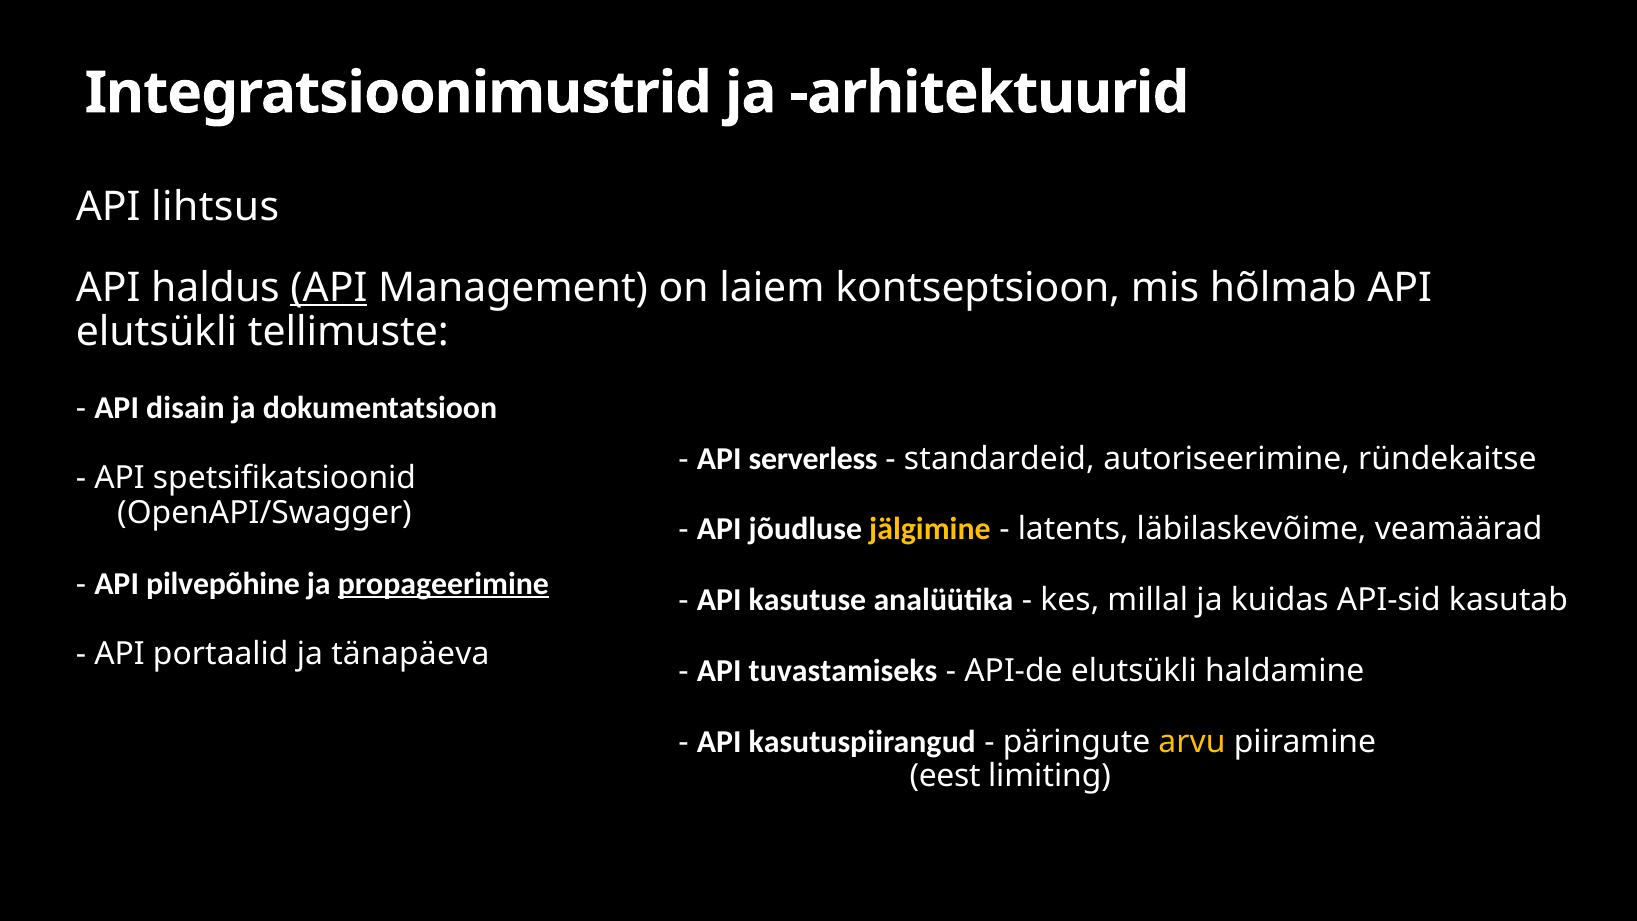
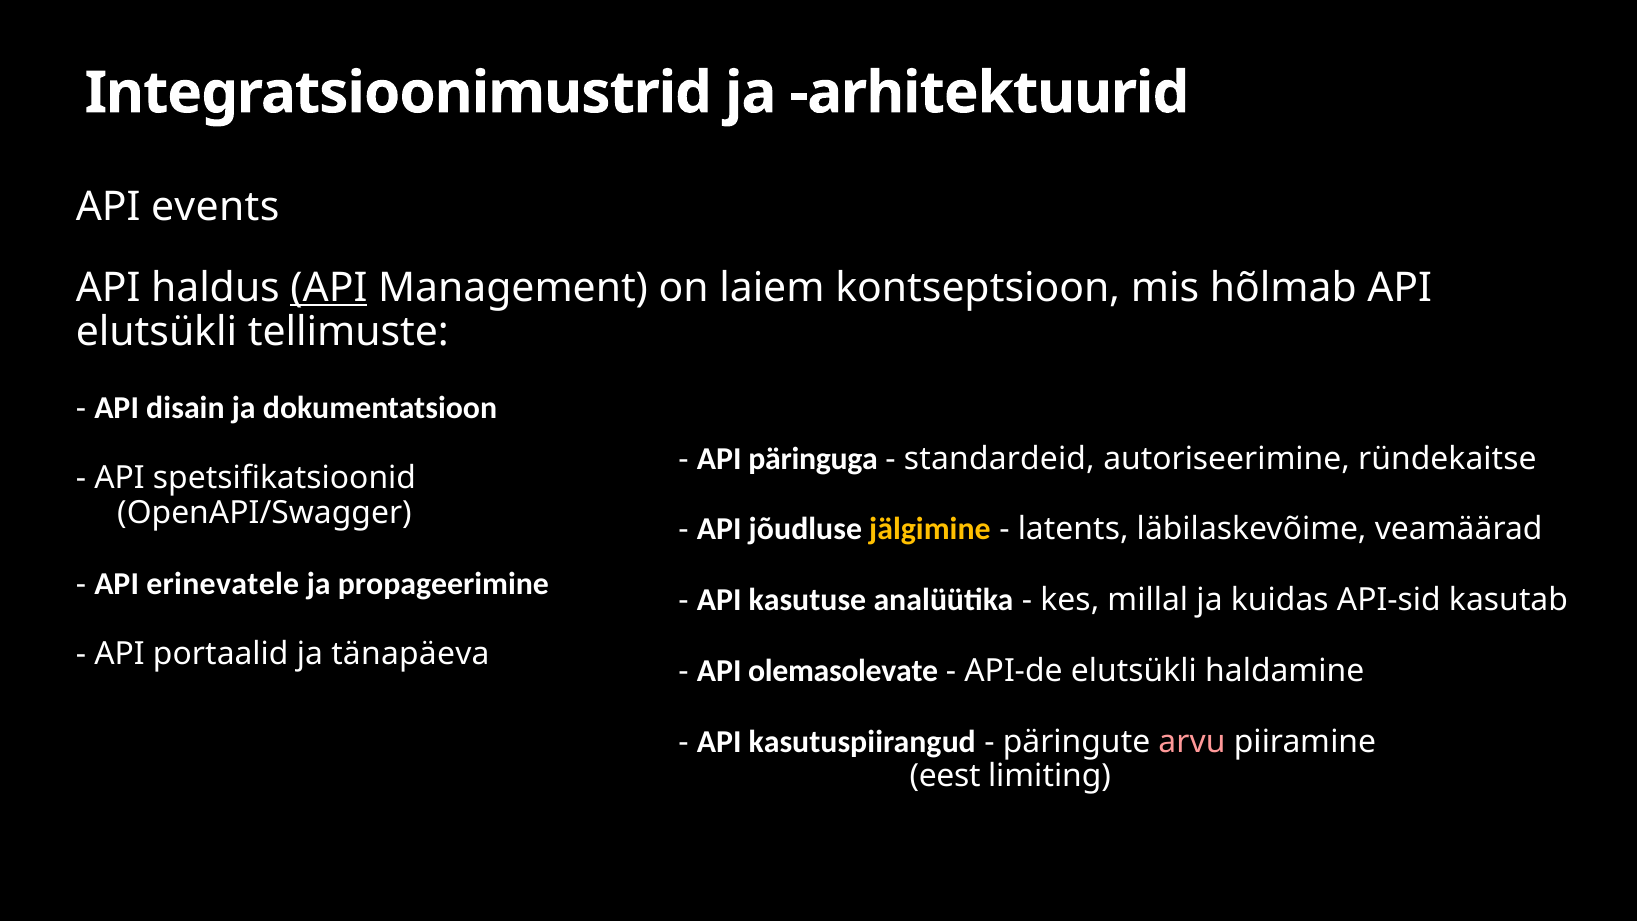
lihtsus: lihtsus -> events
serverless: serverless -> päringuga
pilvepõhine: pilvepõhine -> erinevatele
propageerimine underline: present -> none
tuvastamiseks: tuvastamiseks -> olemasolevate
arvu colour: yellow -> pink
